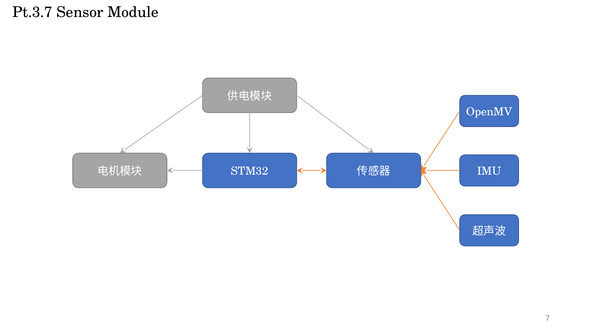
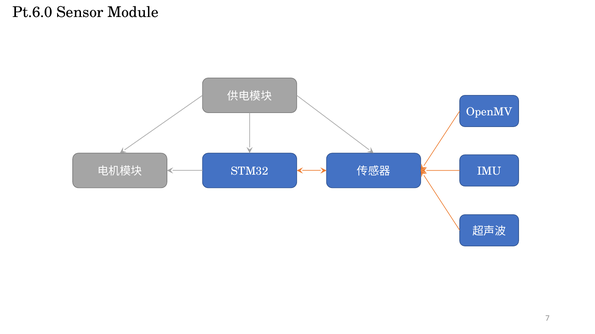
Pt.3.7: Pt.3.7 -> Pt.6.0
